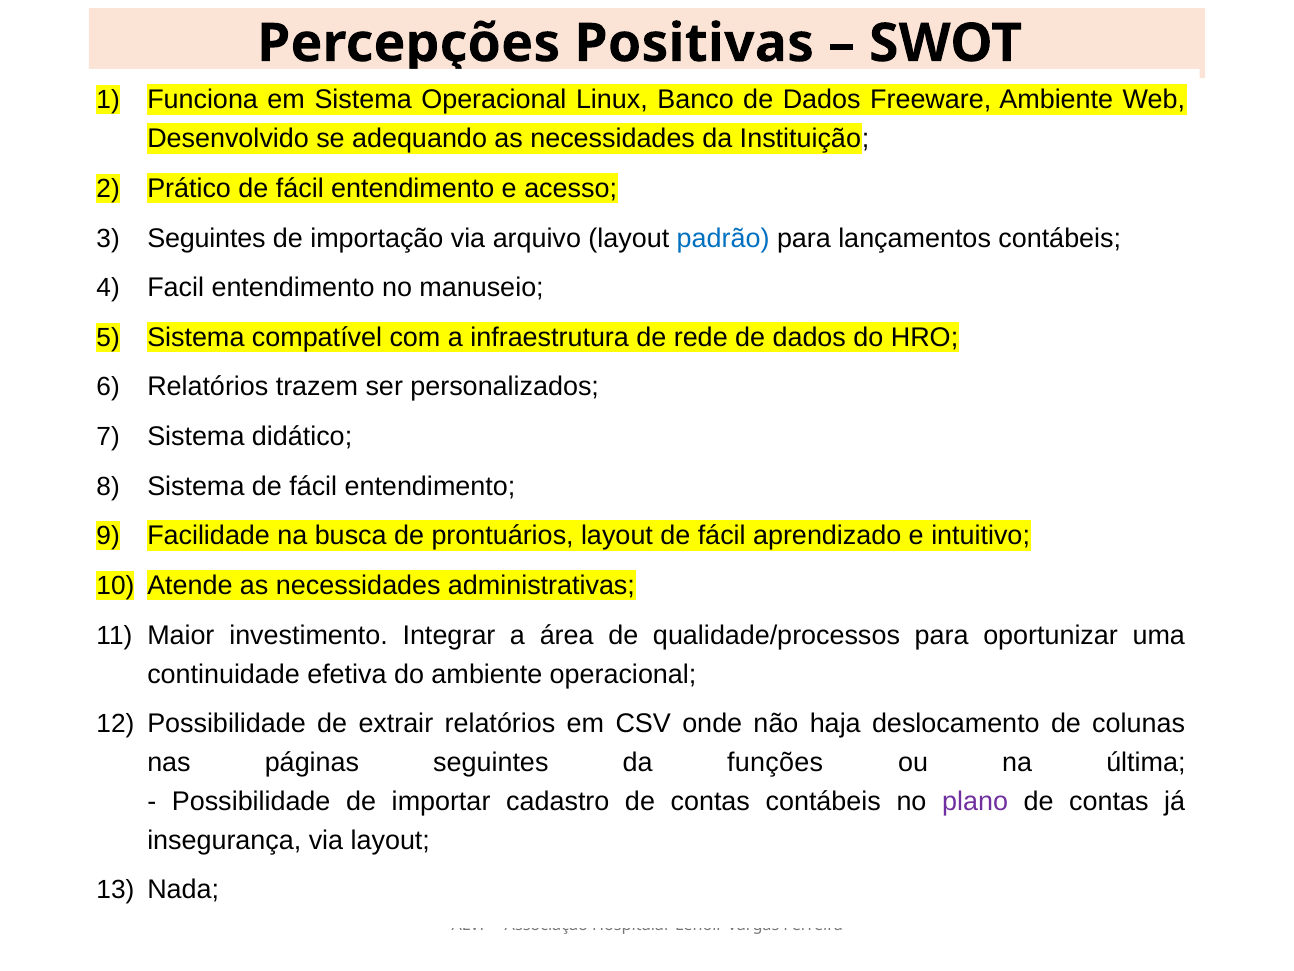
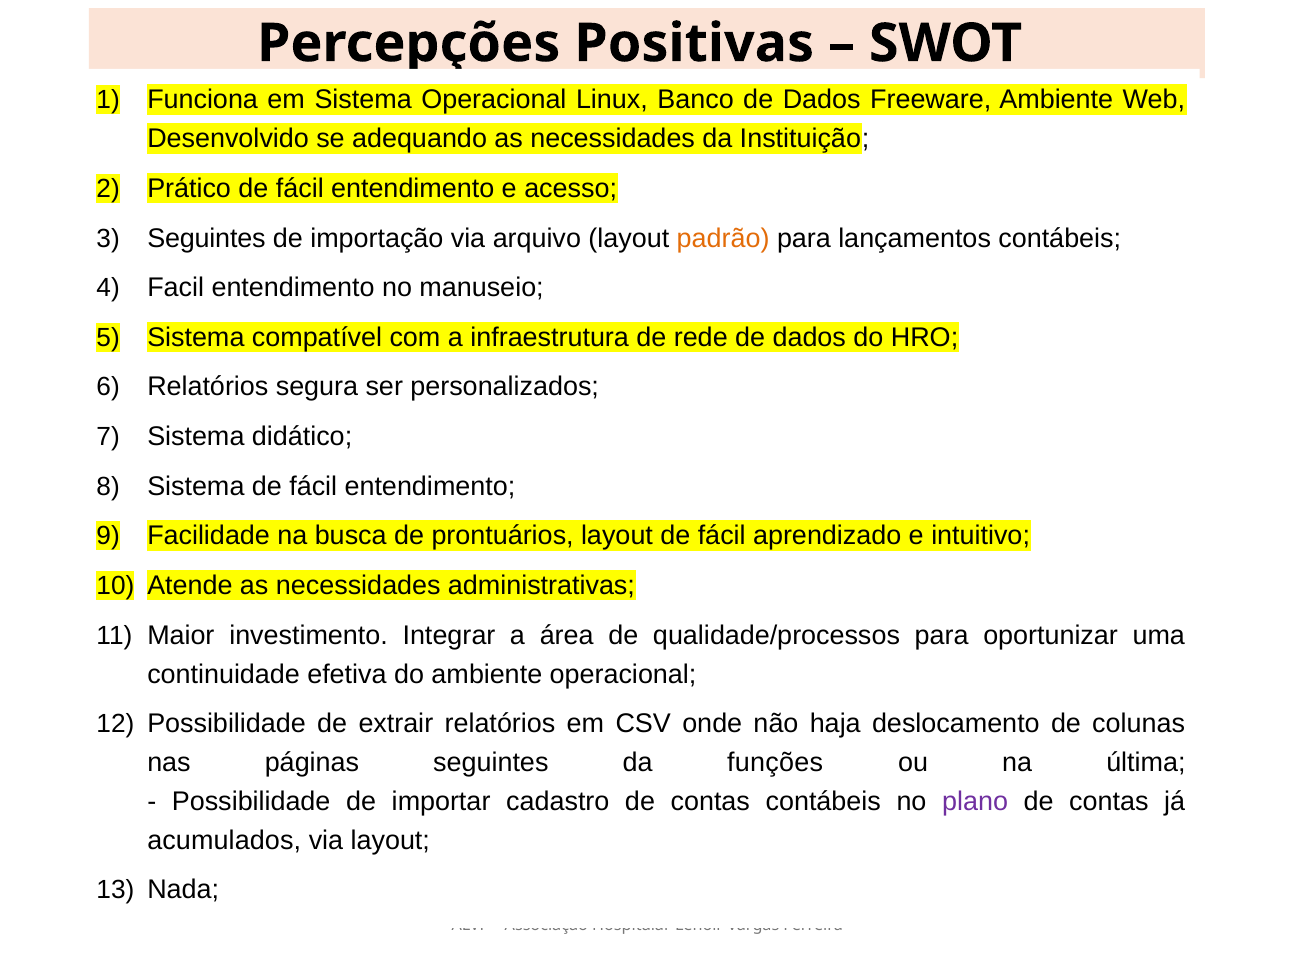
padrão colour: blue -> orange
trazem: trazem -> segura
insegurança: insegurança -> acumulados
